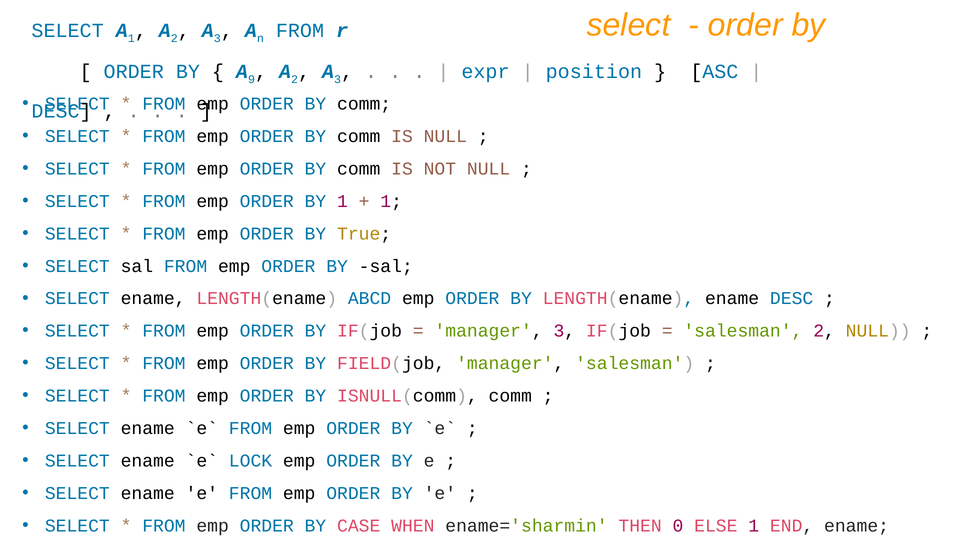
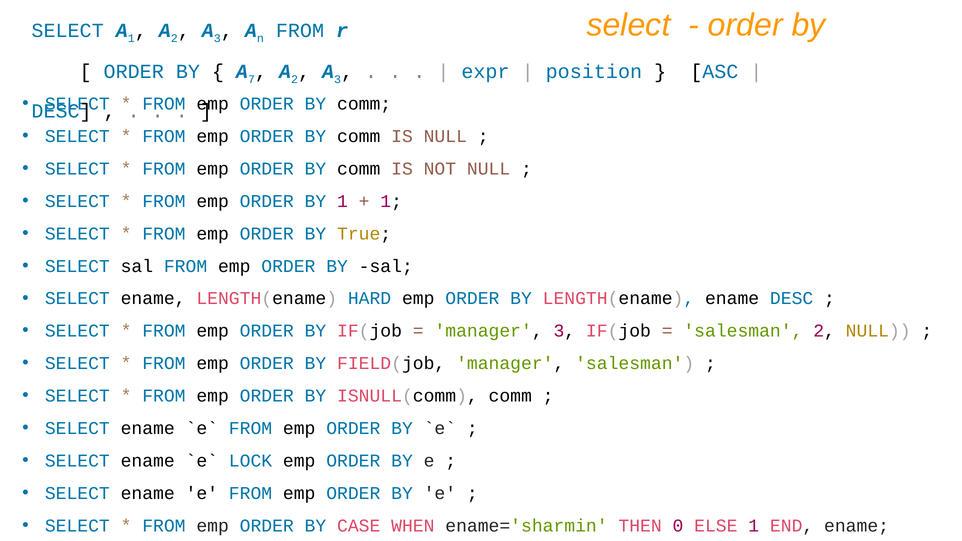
9: 9 -> 7
ABCD: ABCD -> HARD
